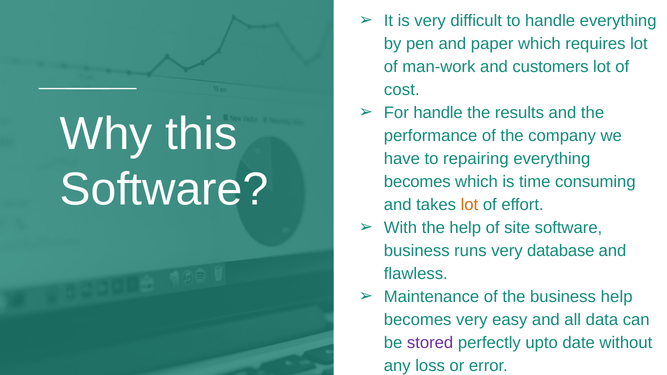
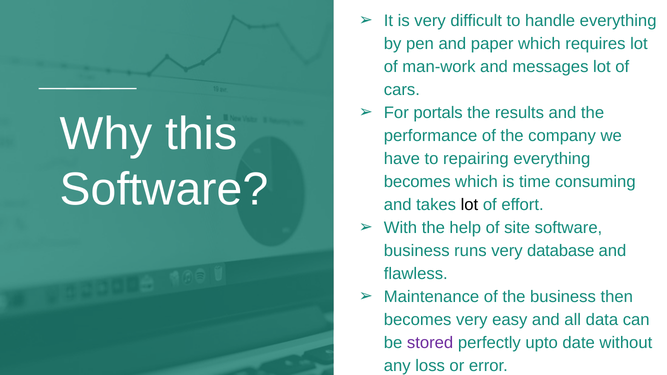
customers: customers -> messages
cost: cost -> cars
For handle: handle -> portals
lot at (469, 205) colour: orange -> black
business help: help -> then
